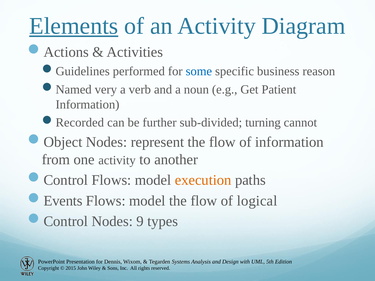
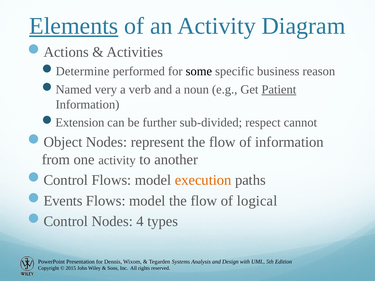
Guidelines: Guidelines -> Determine
some colour: blue -> black
Patient underline: none -> present
Recorded: Recorded -> Extension
turning: turning -> respect
9: 9 -> 4
